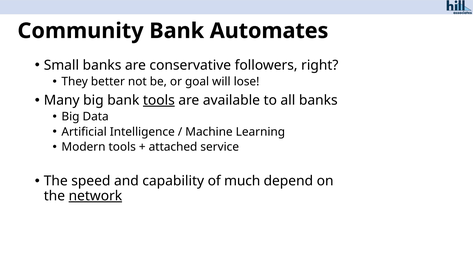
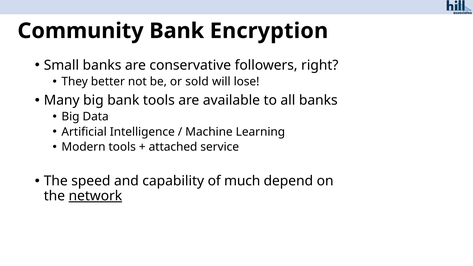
Automates: Automates -> Encryption
goal: goal -> sold
tools at (159, 100) underline: present -> none
